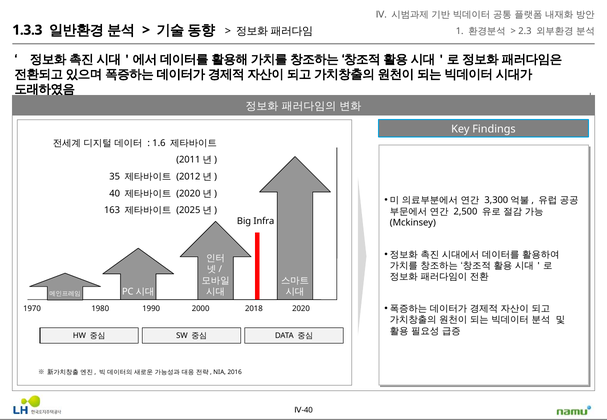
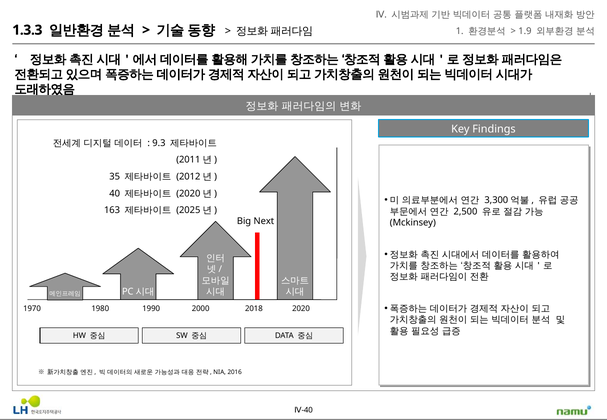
2.3: 2.3 -> 1.9
1.6: 1.6 -> 9.3
Infra: Infra -> Next
